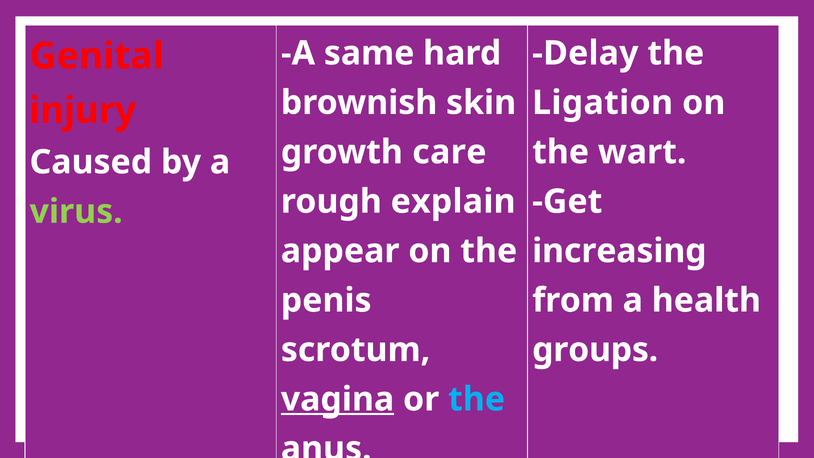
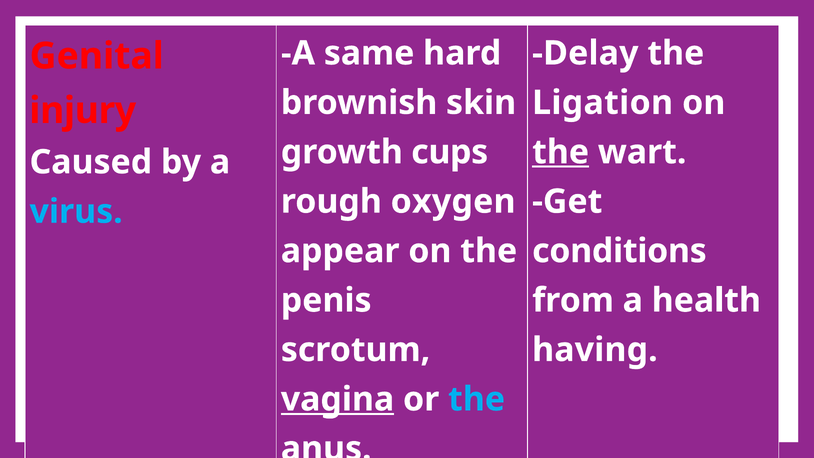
care: care -> cups
the at (561, 152) underline: none -> present
explain: explain -> oxygen
virus colour: light green -> light blue
increasing: increasing -> conditions
groups: groups -> having
